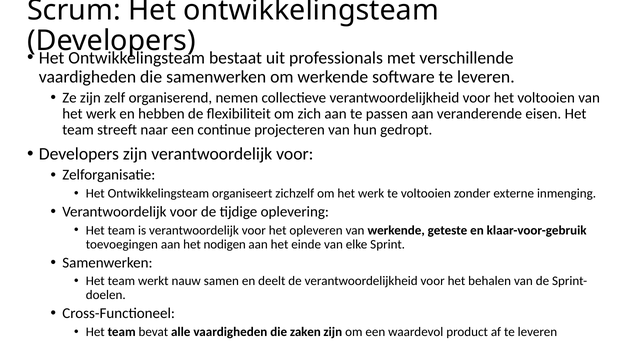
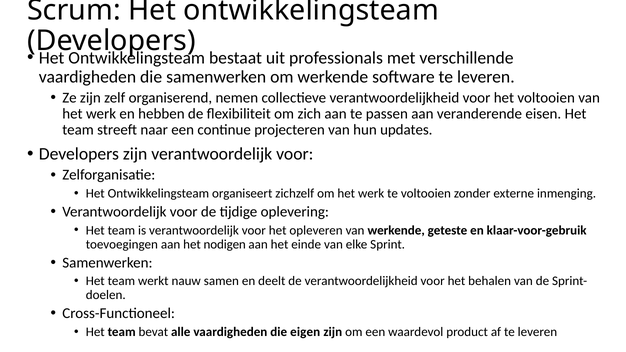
gedropt: gedropt -> updates
zaken: zaken -> eigen
